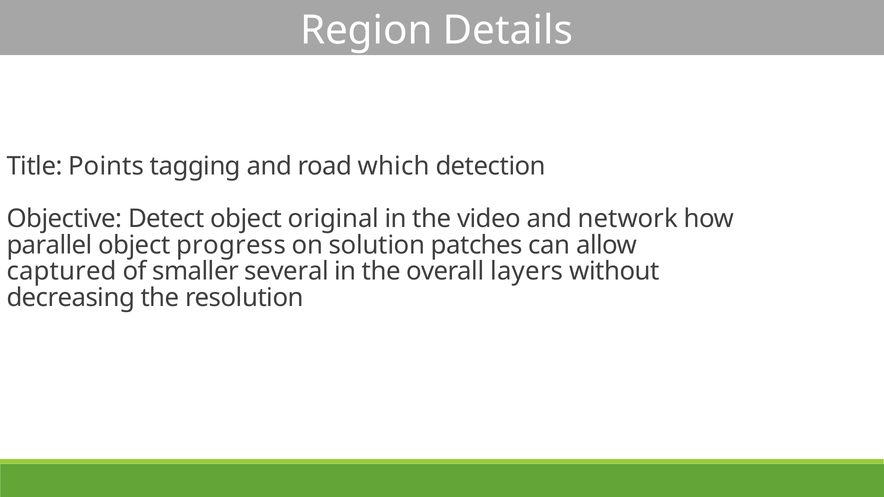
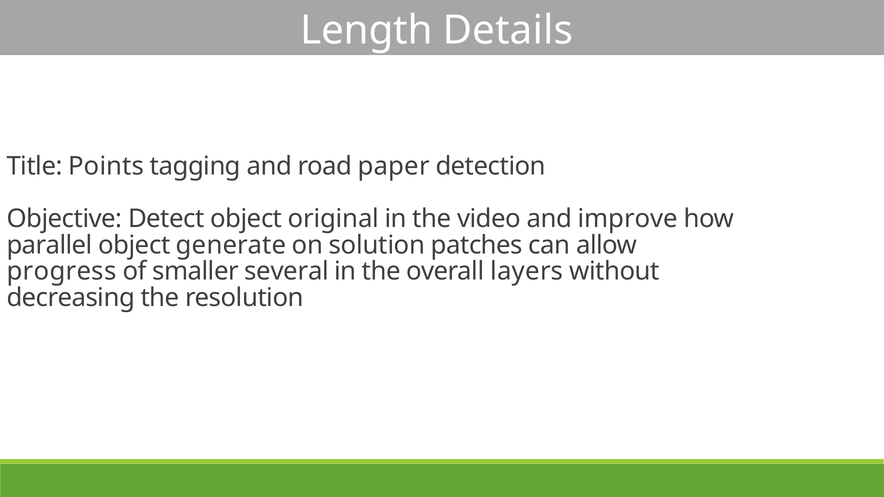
Region: Region -> Length
which: which -> paper
network: network -> improve
progress: progress -> generate
captured: captured -> progress
